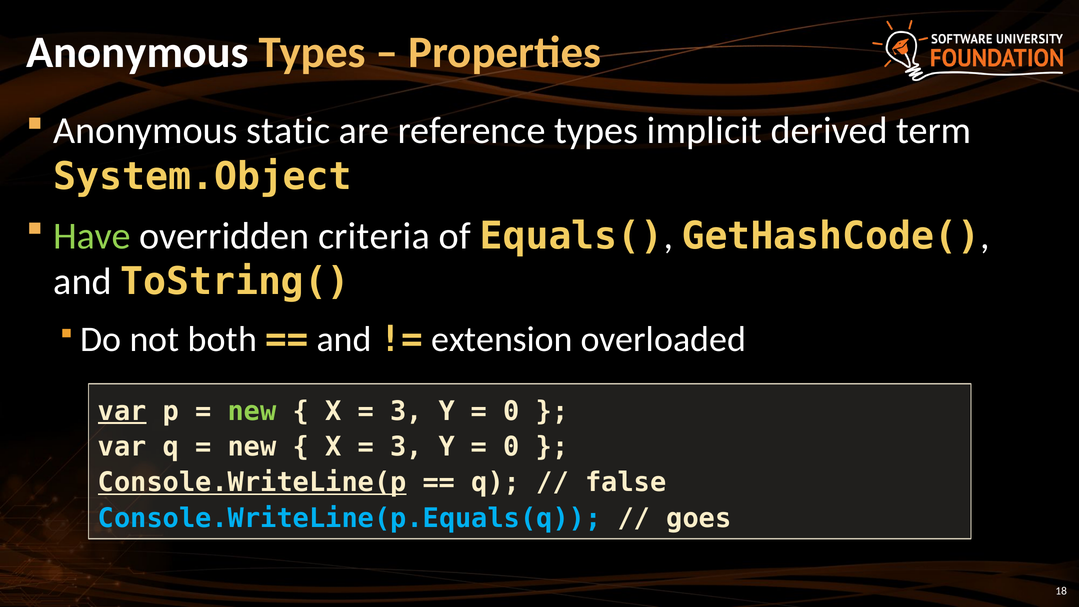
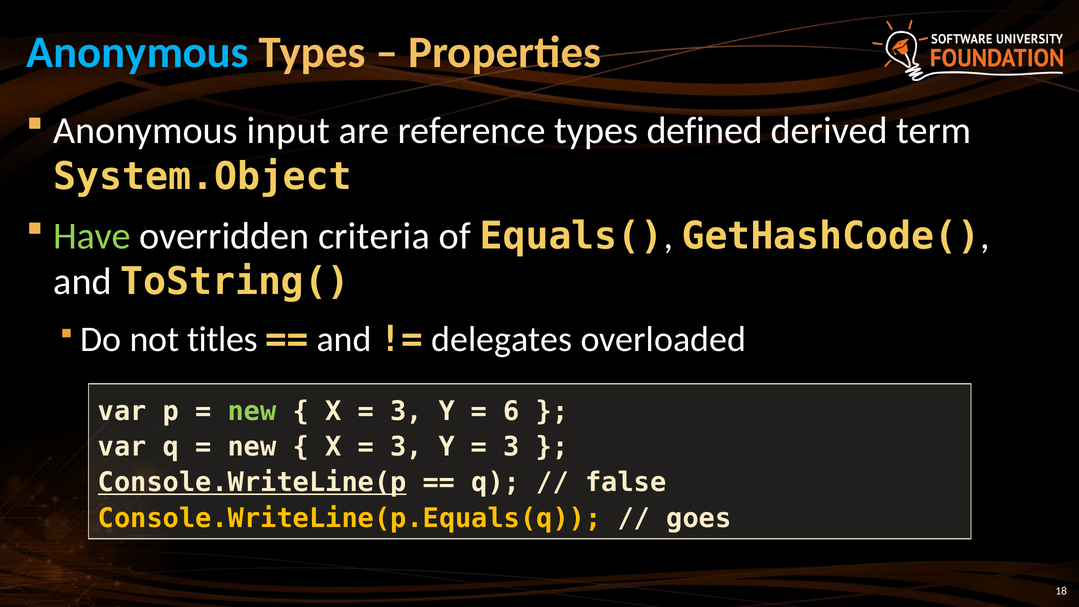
Anonymous at (138, 52) colour: white -> light blue
static: static -> input
implicit: implicit -> defined
both: both -> titles
extension: extension -> delegates
var at (122, 411) underline: present -> none
0 at (512, 411): 0 -> 6
0 at (512, 447): 0 -> 3
Console.WriteLine(p.Equals(q colour: light blue -> yellow
